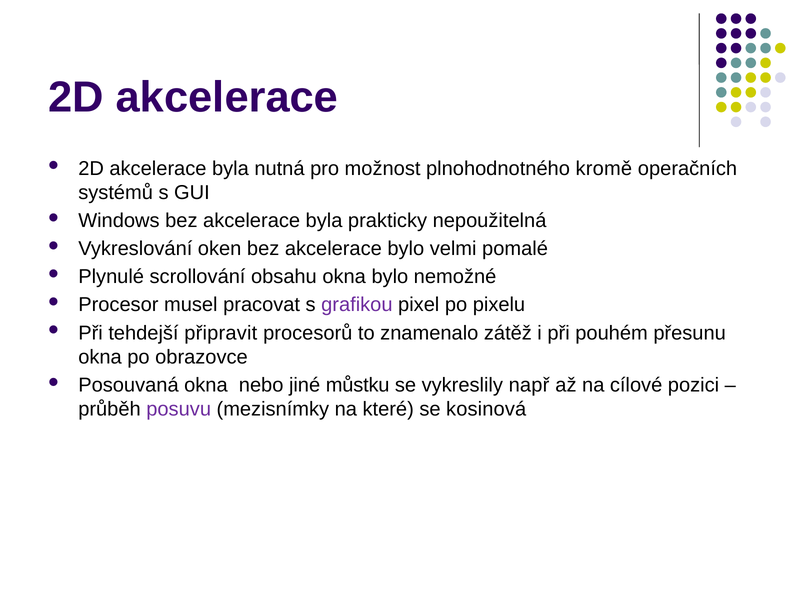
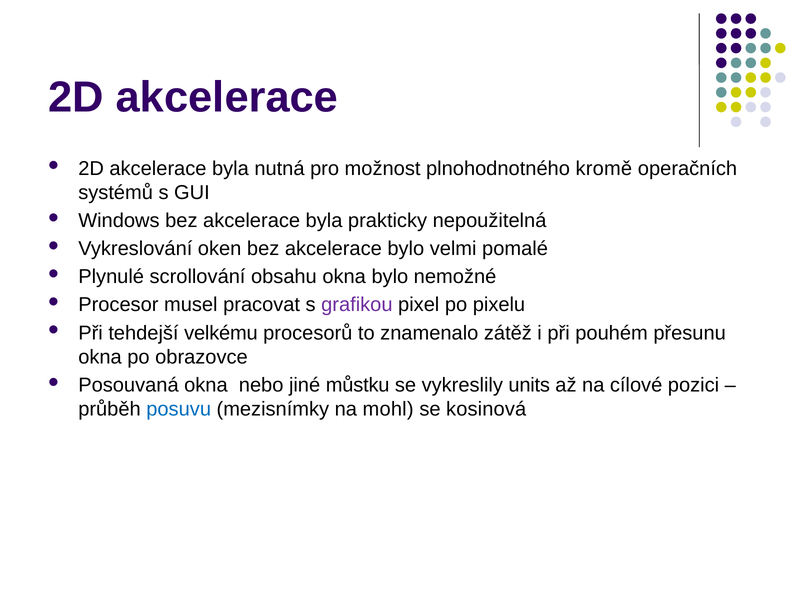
připravit: připravit -> velkému
např: např -> units
posuvu colour: purple -> blue
které: které -> mohl
